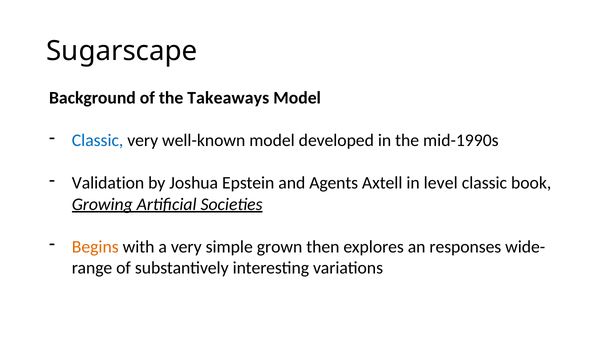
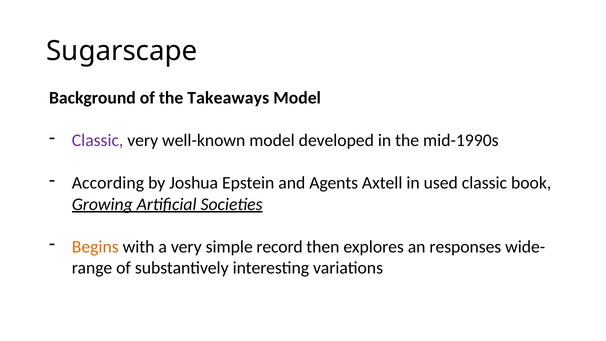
Classic at (98, 141) colour: blue -> purple
Validation: Validation -> According
level: level -> used
grown: grown -> record
